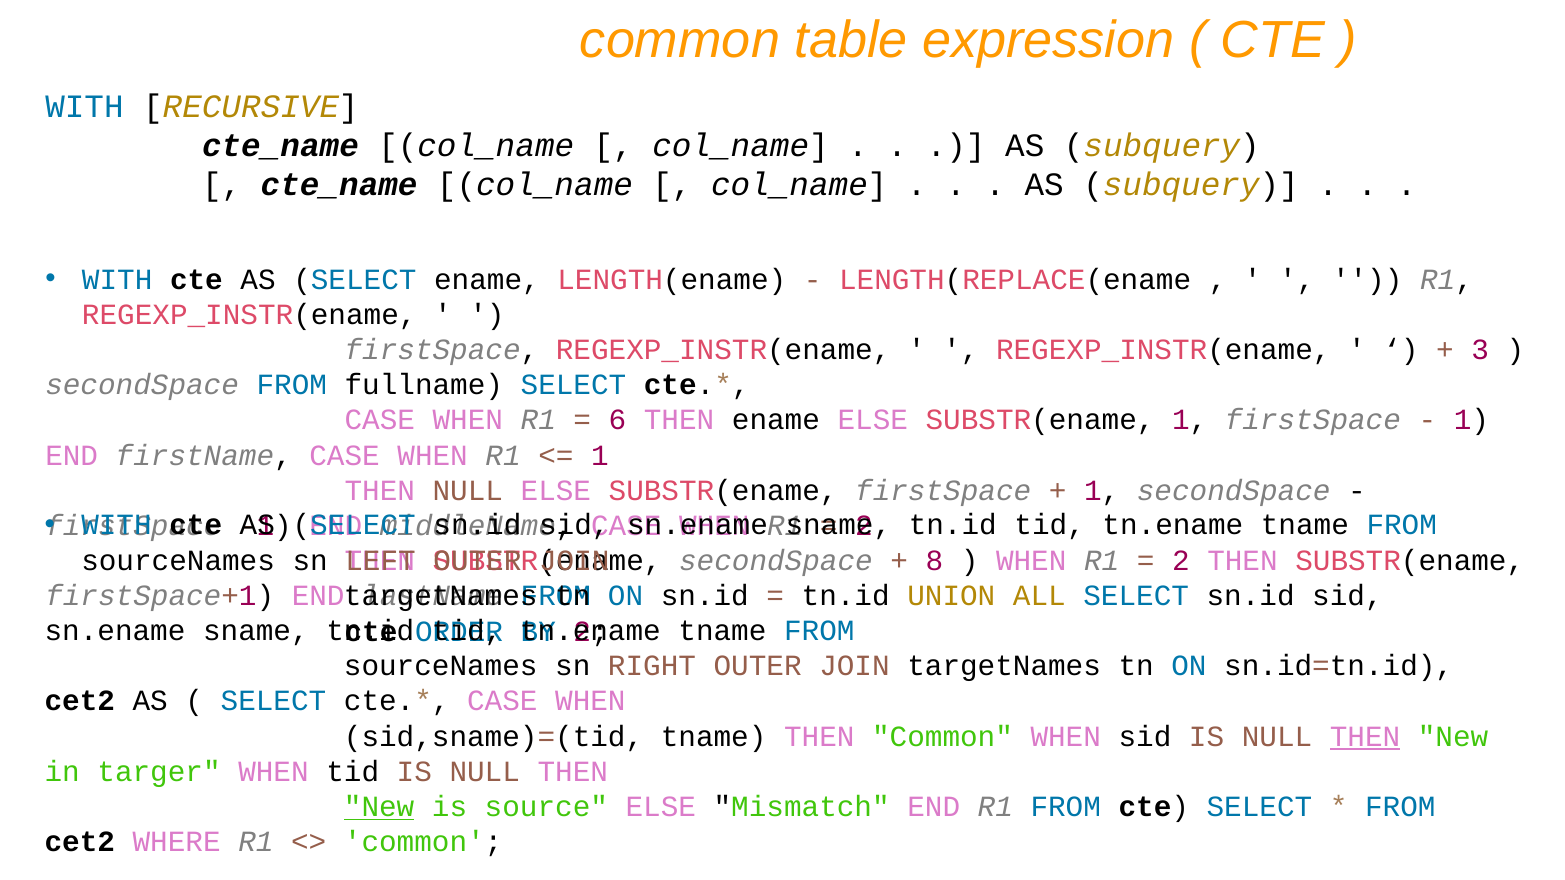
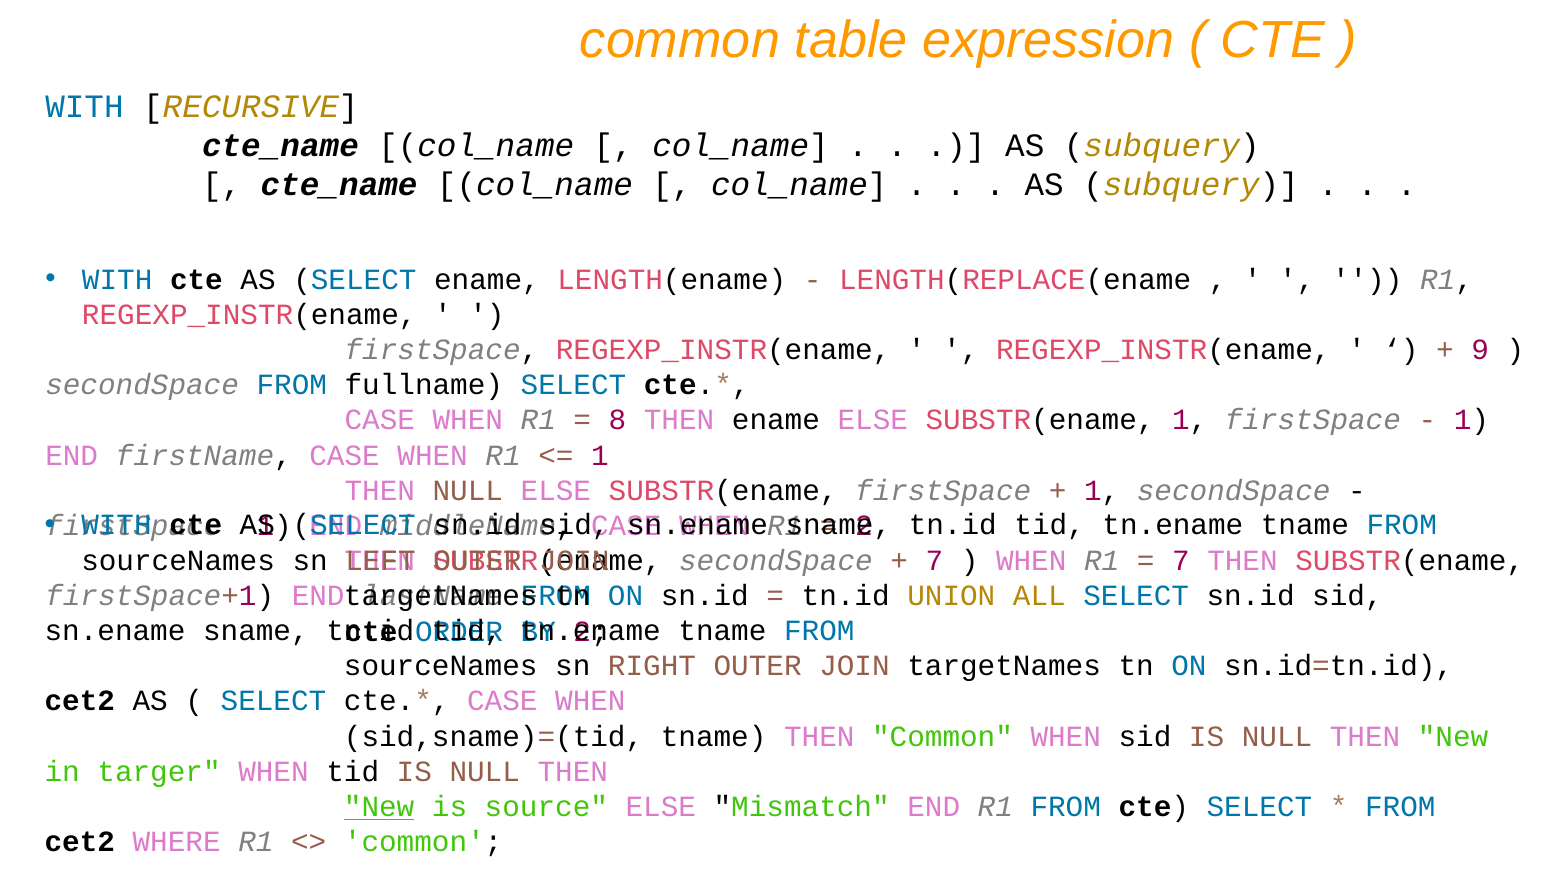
3: 3 -> 9
6: 6 -> 8
8 at (934, 561): 8 -> 7
2 at (1181, 561): 2 -> 7
THEN at (1365, 737) underline: present -> none
